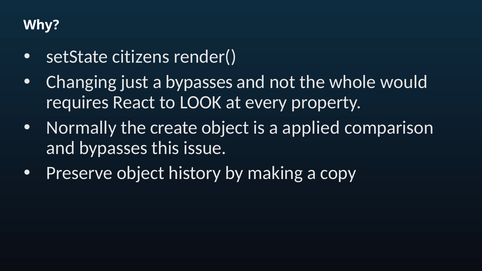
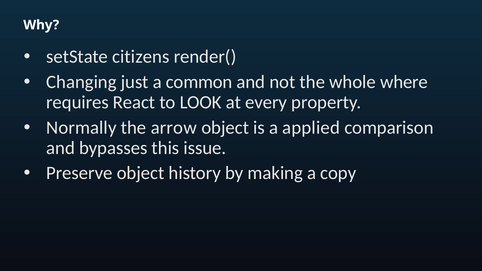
a bypasses: bypasses -> common
would: would -> where
create: create -> arrow
